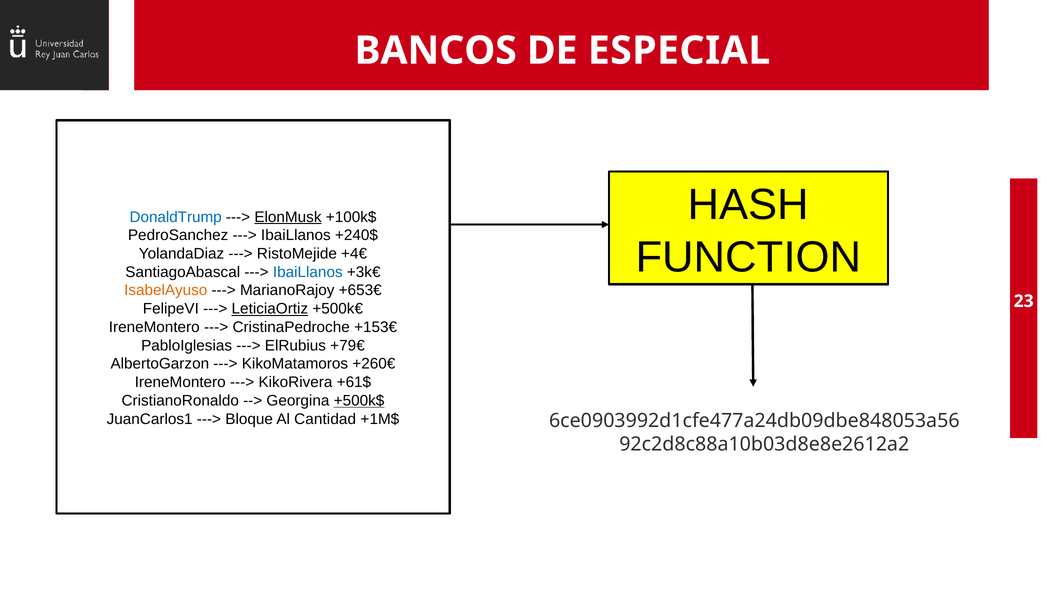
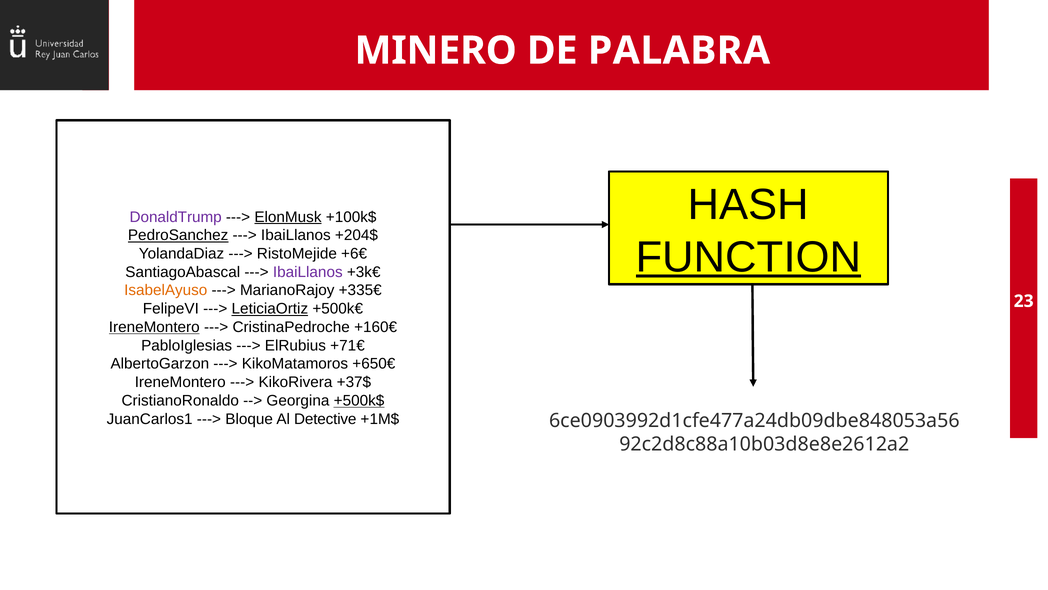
BANCOS: BANCOS -> MINERO
ESPECIAL: ESPECIAL -> PALABRA
DonaldTrump colour: blue -> purple
PedroSanchez underline: none -> present
+240$: +240$ -> +204$
FUNCTION underline: none -> present
+4€: +4€ -> +6€
IbaiLlanos at (308, 272) colour: blue -> purple
+653€: +653€ -> +335€
IreneMontero at (154, 327) underline: none -> present
+153€: +153€ -> +160€
+79€: +79€ -> +71€
+260€: +260€ -> +650€
+61$: +61$ -> +37$
Cantidad: Cantidad -> Detective
